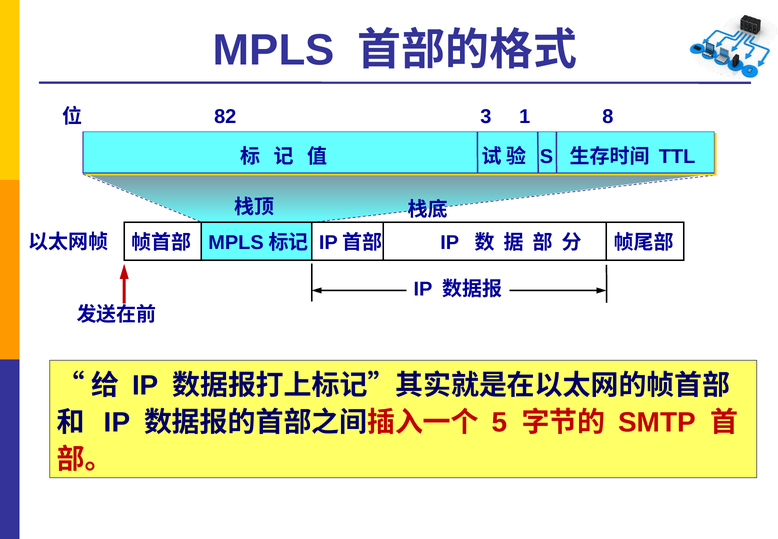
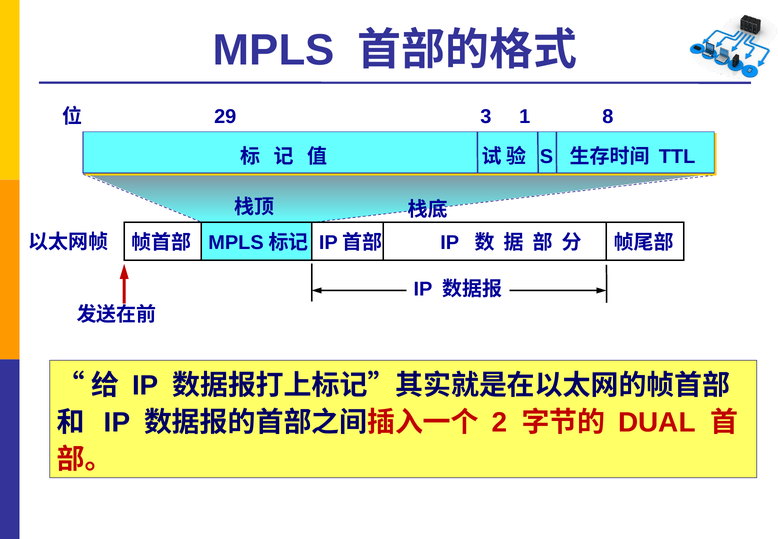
82: 82 -> 29
5: 5 -> 2
SMTP: SMTP -> DUAL
